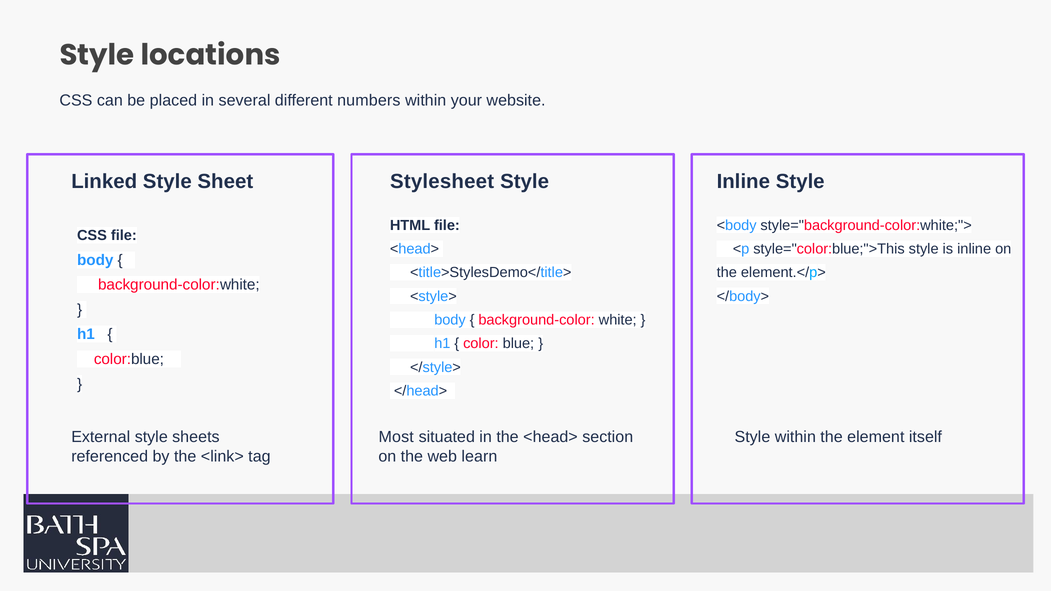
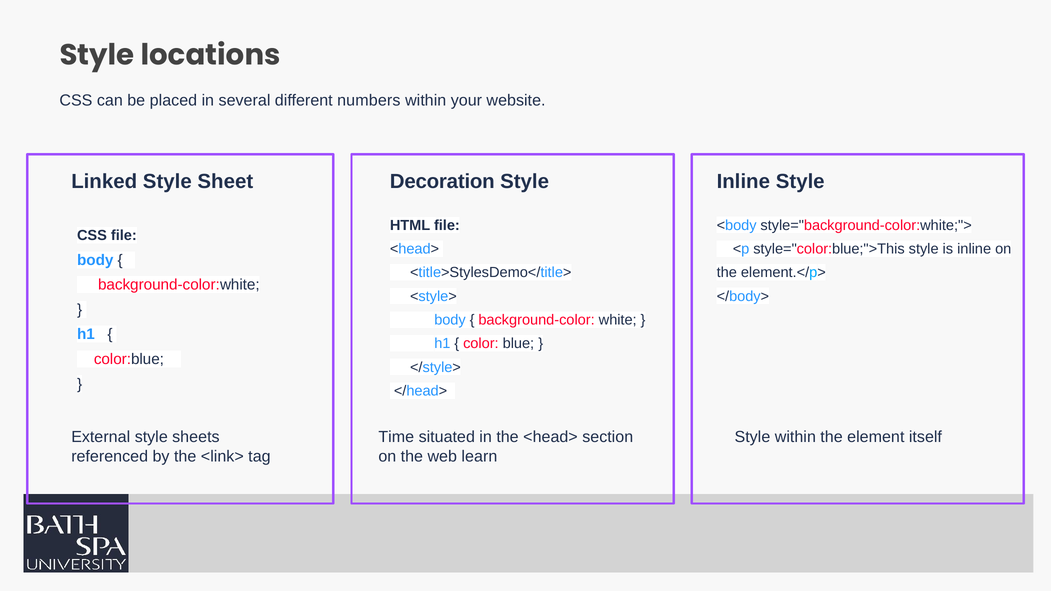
Stylesheet: Stylesheet -> Decoration
Most: Most -> Time
